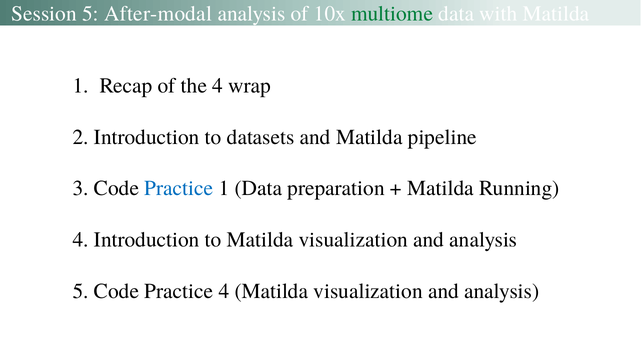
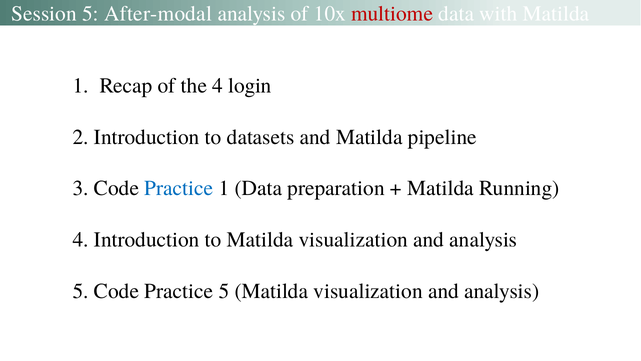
multiome colour: green -> red
wrap: wrap -> login
Practice 4: 4 -> 5
